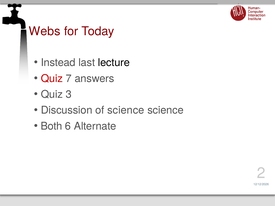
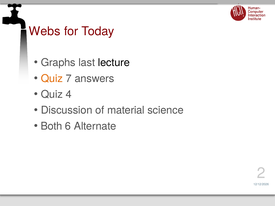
Instead: Instead -> Graphs
Quiz at (52, 79) colour: red -> orange
3: 3 -> 4
of science: science -> material
